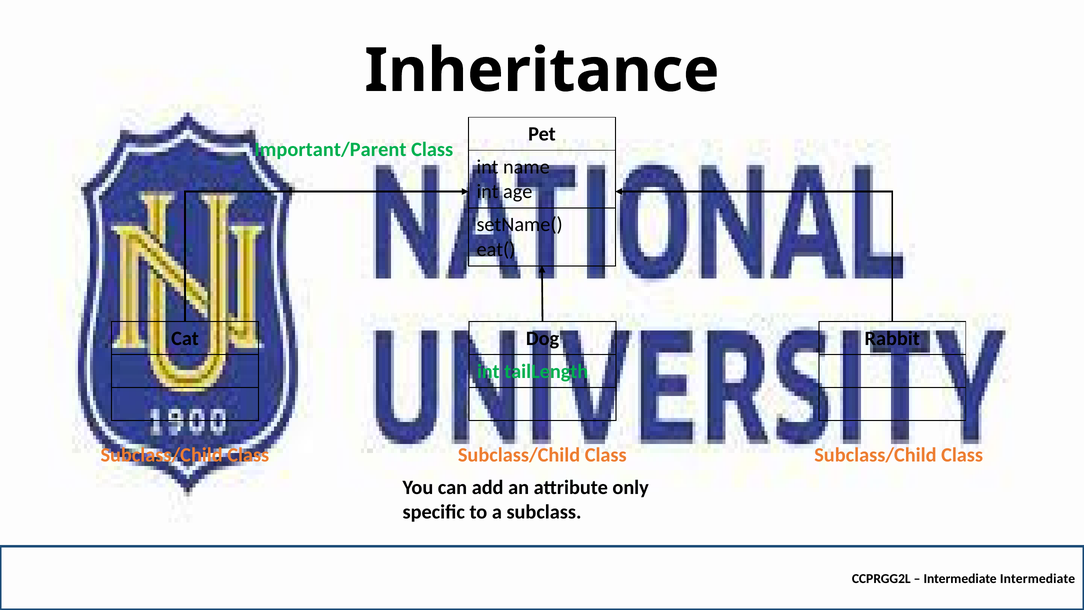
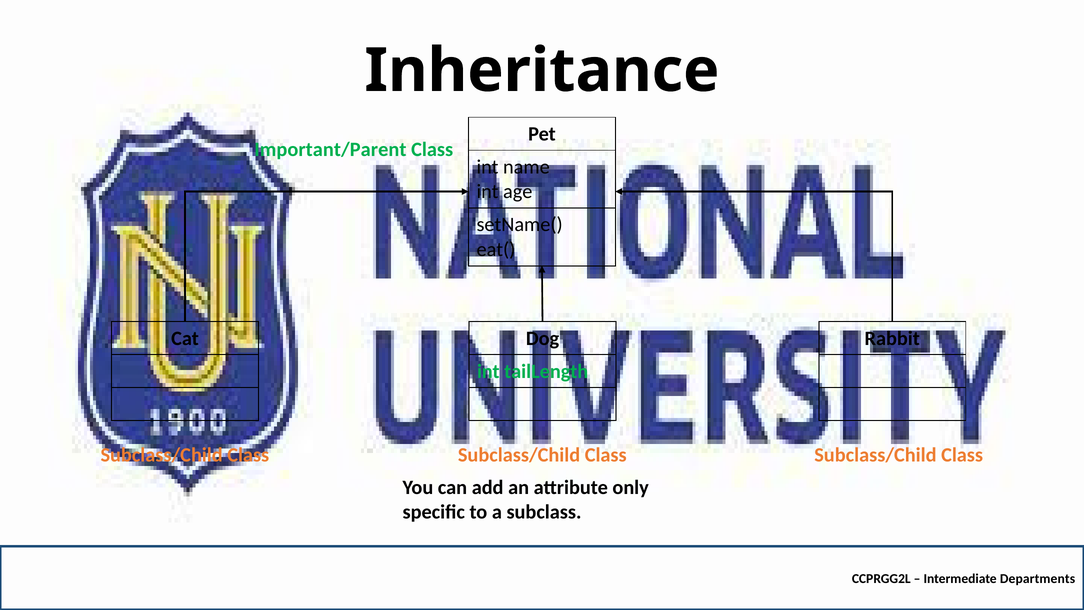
Intermediate Intermediate: Intermediate -> Departments
